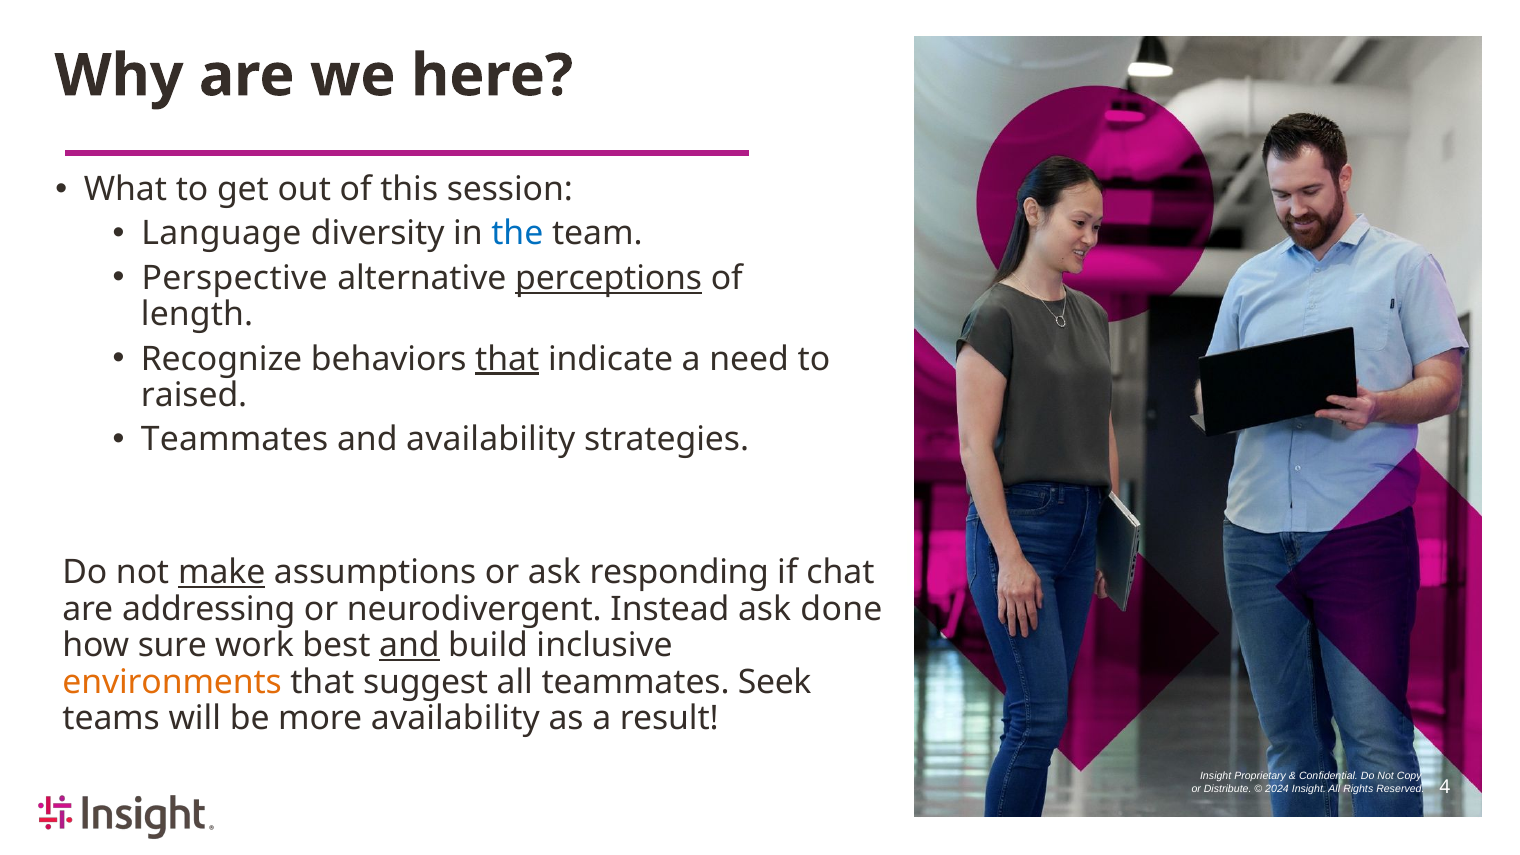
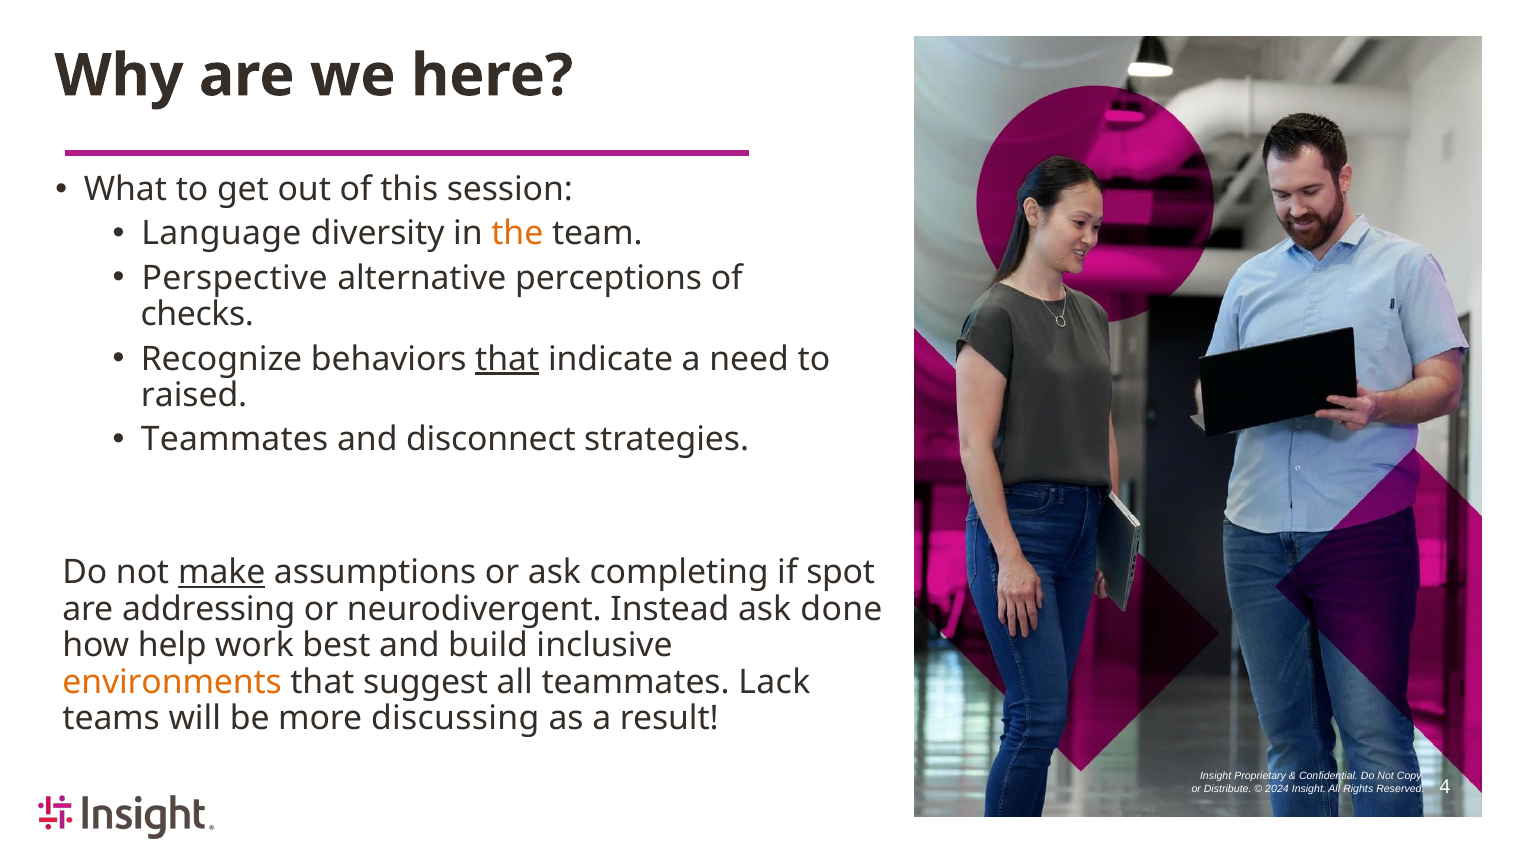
the colour: blue -> orange
perceptions underline: present -> none
length: length -> checks
and availability: availability -> disconnect
responding: responding -> completing
chat: chat -> spot
sure: sure -> help
and at (409, 646) underline: present -> none
Seek: Seek -> Lack
more availability: availability -> discussing
